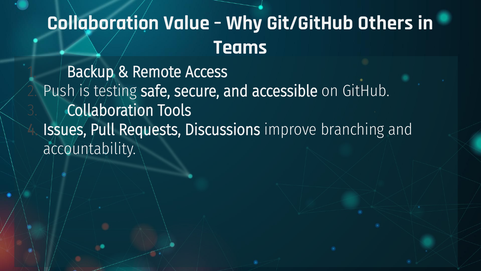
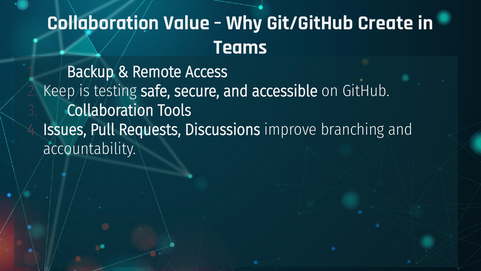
Others: Others -> Create
Push: Push -> Keep
